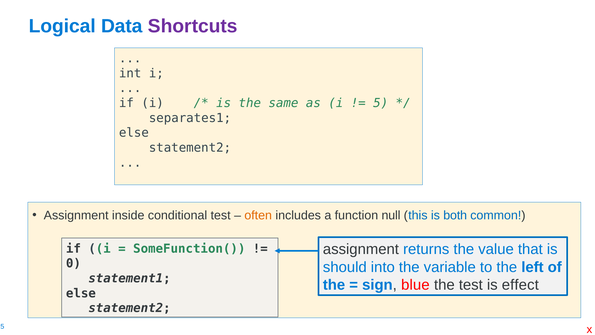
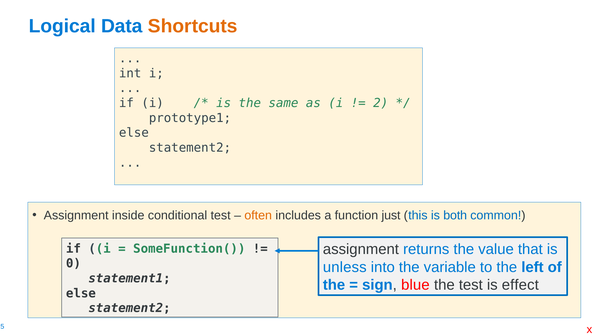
Shortcuts colour: purple -> orange
5: 5 -> 2
separates1: separates1 -> prototype1
null: null -> just
should: should -> unless
